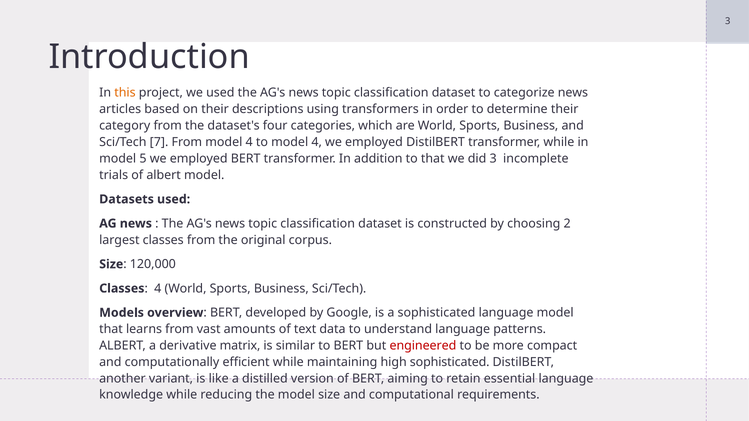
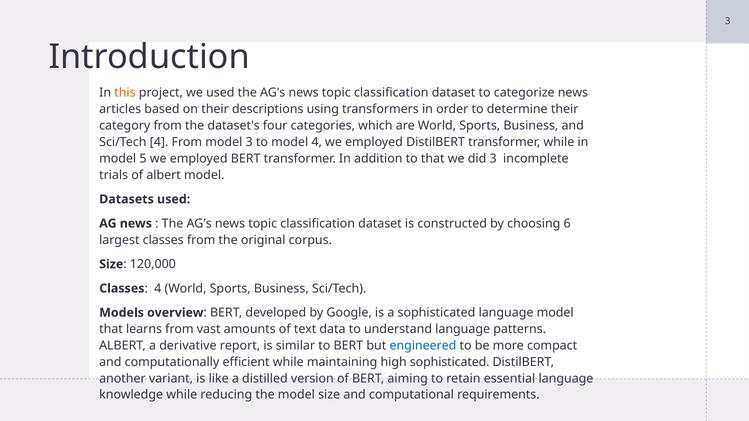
Sci/Tech 7: 7 -> 4
From model 4: 4 -> 3
2: 2 -> 6
matrix: matrix -> report
engineered colour: red -> blue
